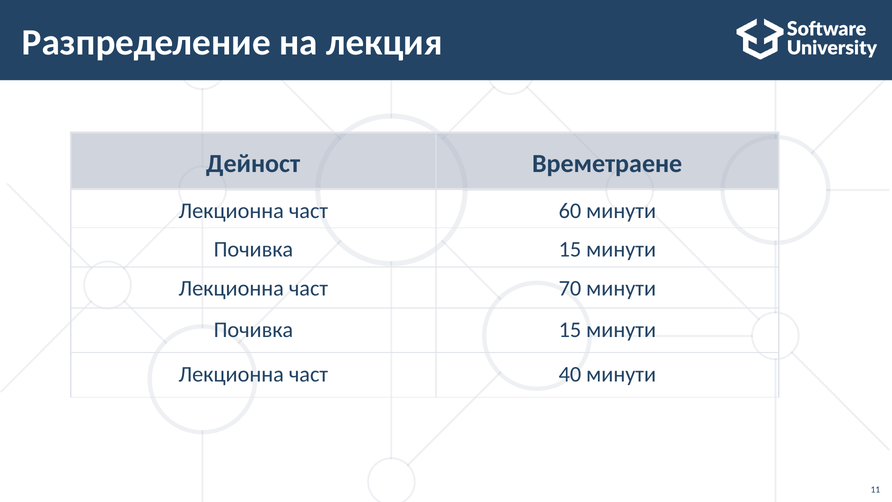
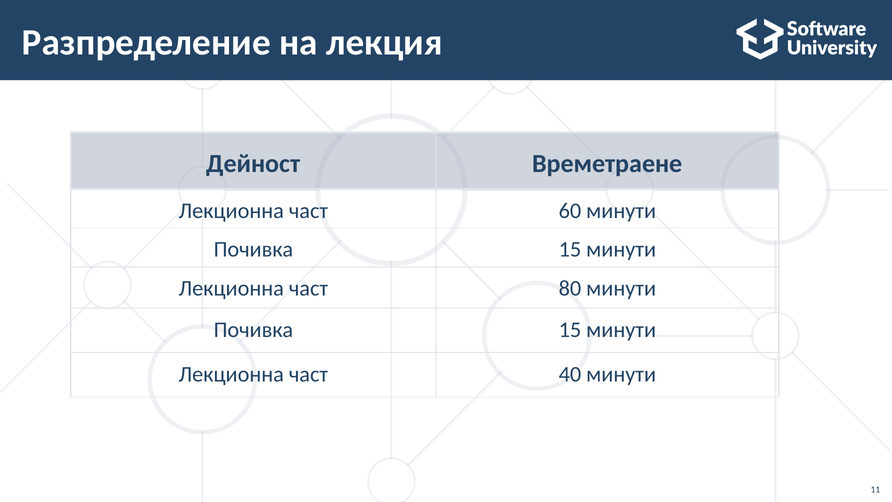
70: 70 -> 80
